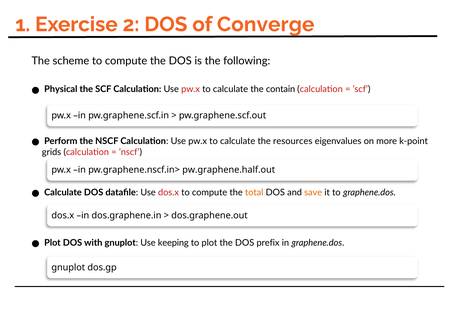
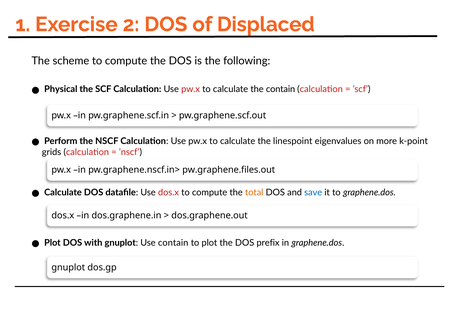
Converge: Converge -> Displaced
resources: resources -> linespoint
pw.graphene.half.out: pw.graphene.half.out -> pw.graphene.files.out
save colour: orange -> blue
Use keeping: keeping -> contain
